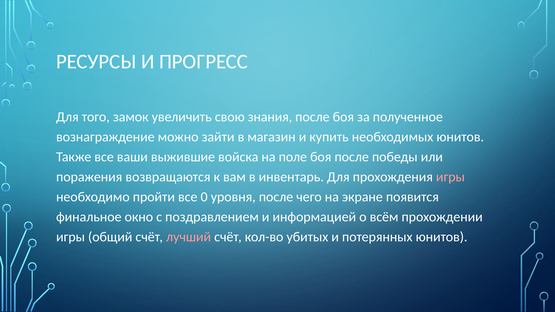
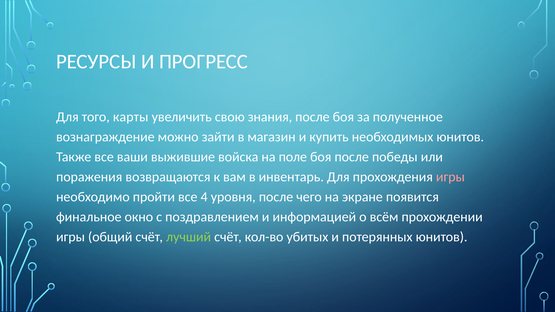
замок: замок -> карты
0: 0 -> 4
лучший colour: pink -> light green
